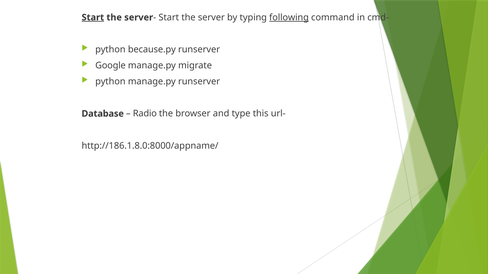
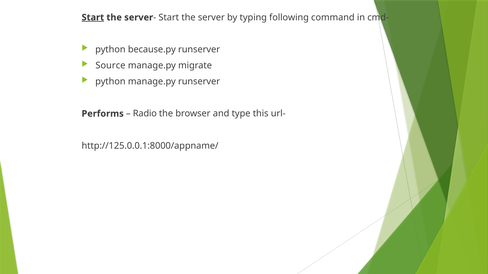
following underline: present -> none
Google: Google -> Source
Database: Database -> Performs
http://186.1.8.0:8000/appname/: http://186.1.8.0:8000/appname/ -> http://125.0.0.1:8000/appname/
